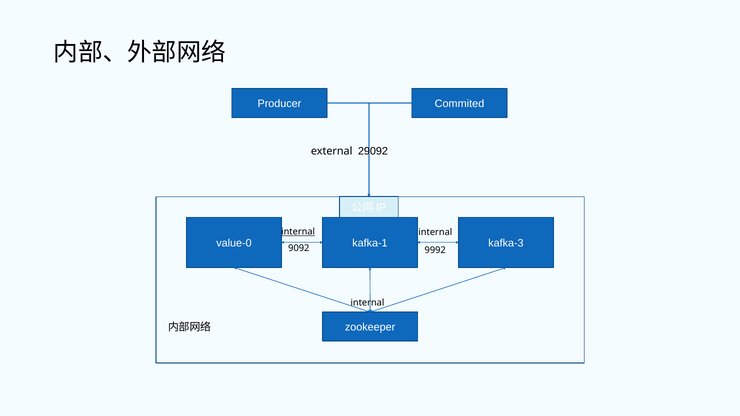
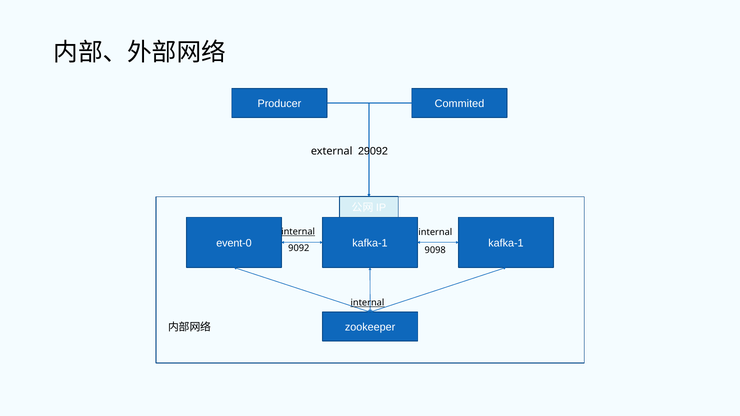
value-0: value-0 -> event-0
kafka-1 kafka-3: kafka-3 -> kafka-1
9992: 9992 -> 9098
internal at (367, 303) underline: none -> present
